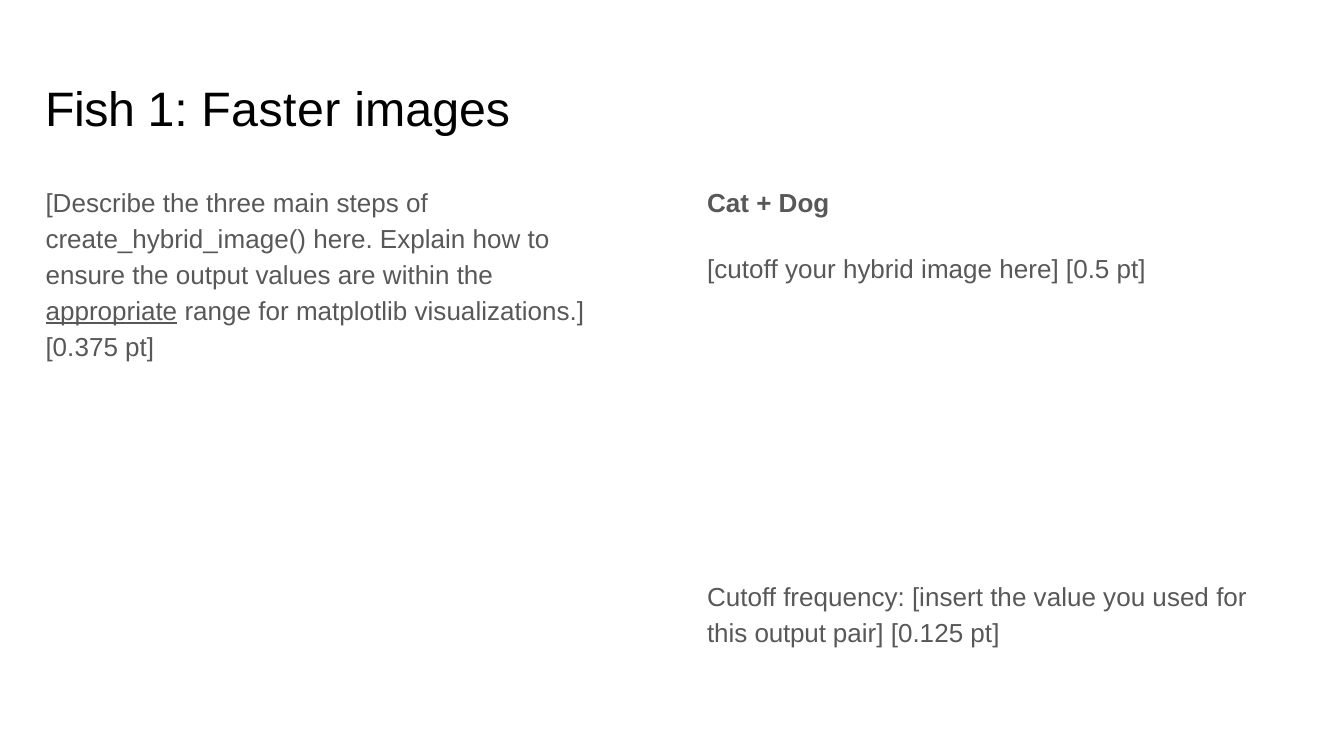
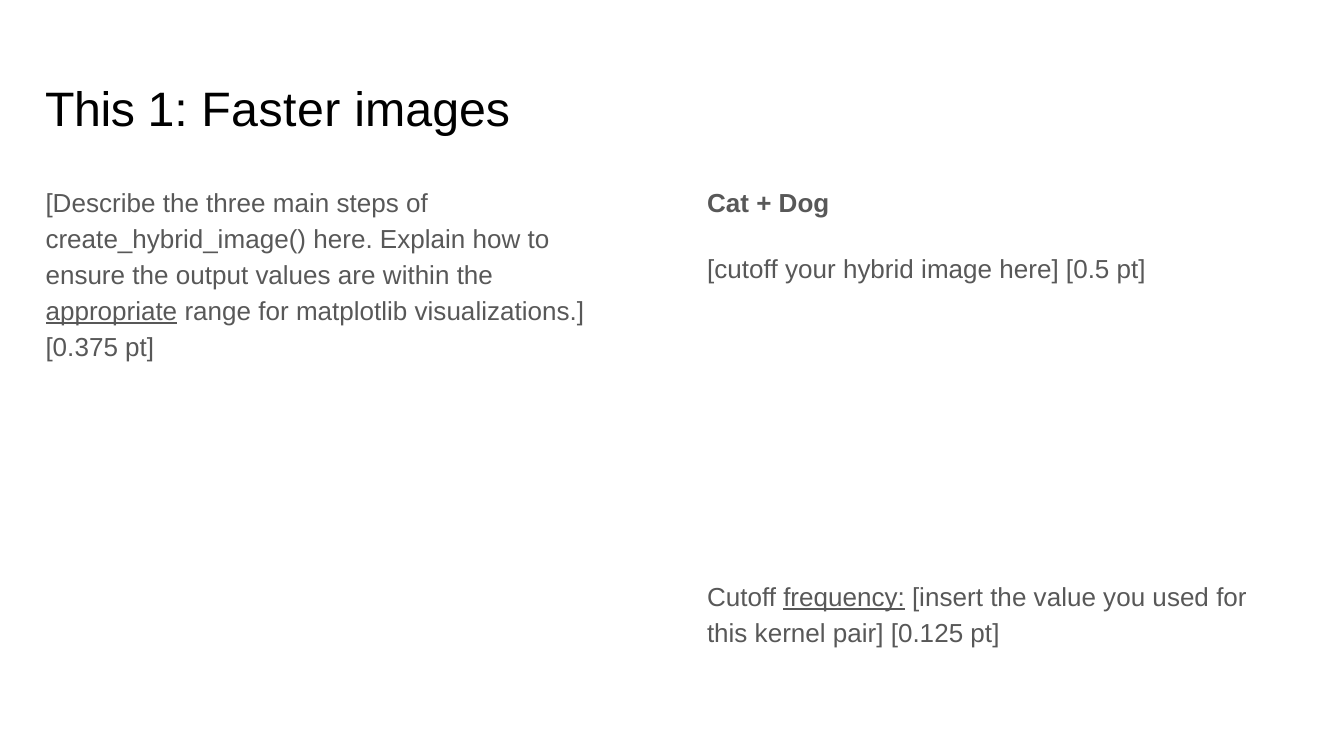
Fish at (90, 111): Fish -> This
frequency underline: none -> present
this output: output -> kernel
